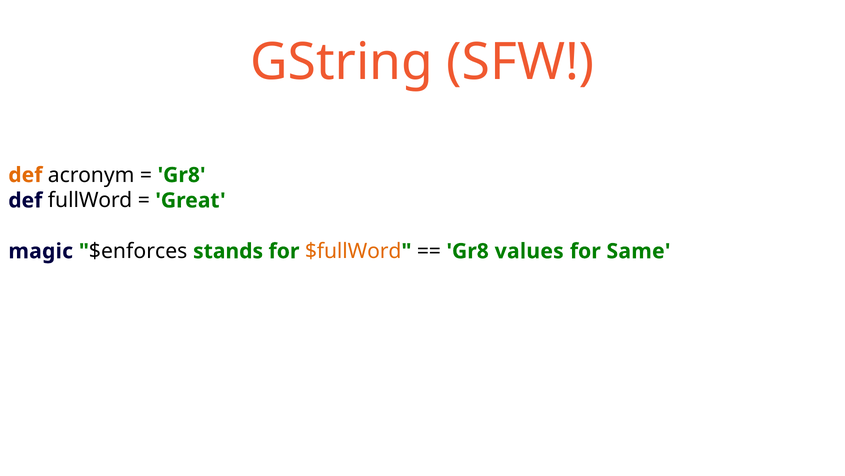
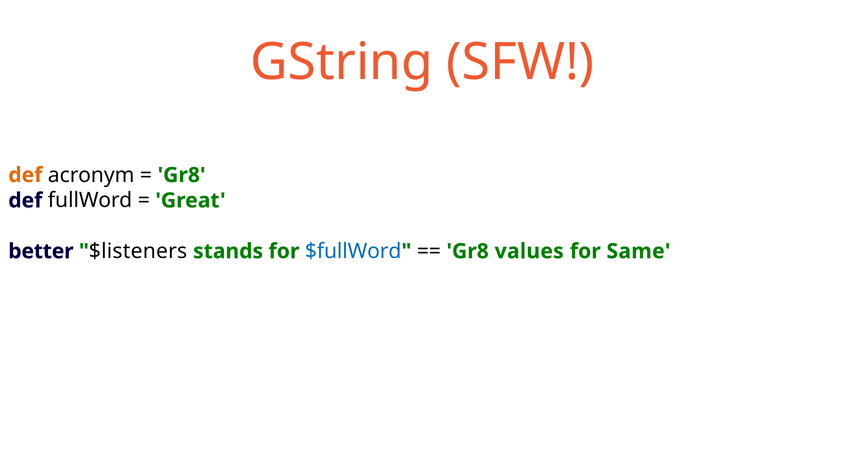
magic: magic -> better
$enforces: $enforces -> $listeners
$fullWord colour: orange -> blue
